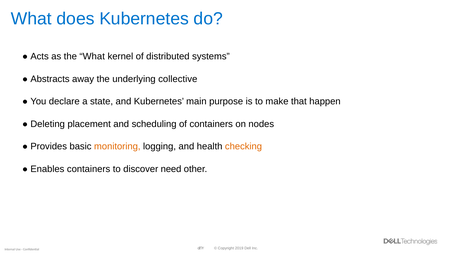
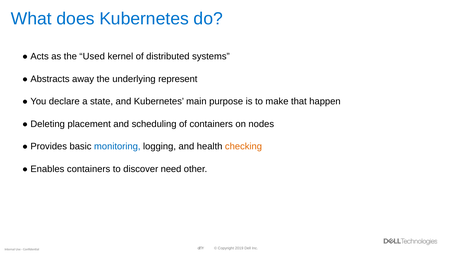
the What: What -> Used
collective: collective -> represent
monitoring colour: orange -> blue
